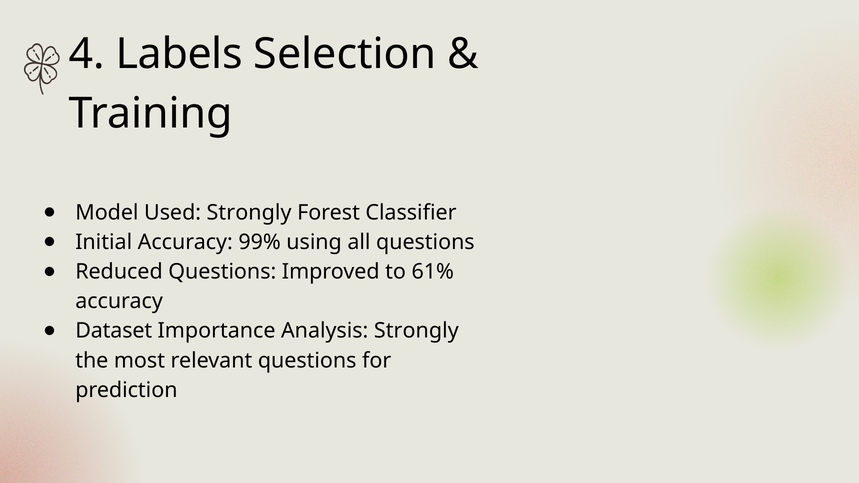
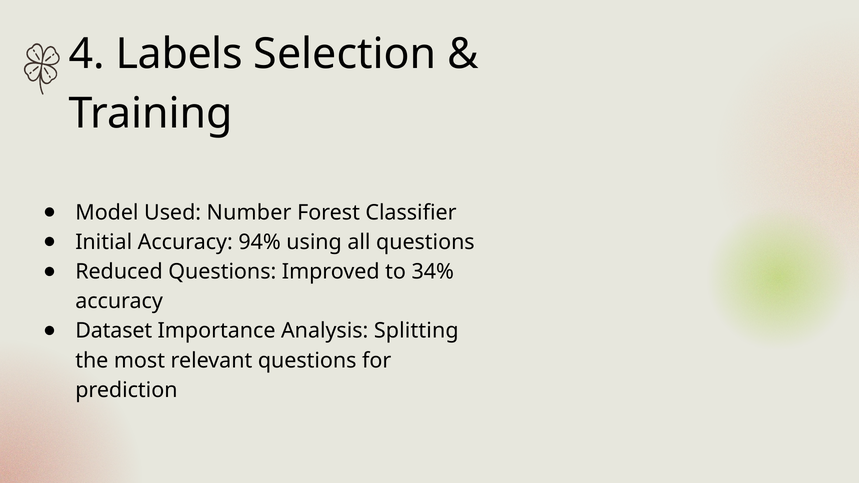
Used Strongly: Strongly -> Number
99%: 99% -> 94%
61%: 61% -> 34%
Analysis Strongly: Strongly -> Splitting
